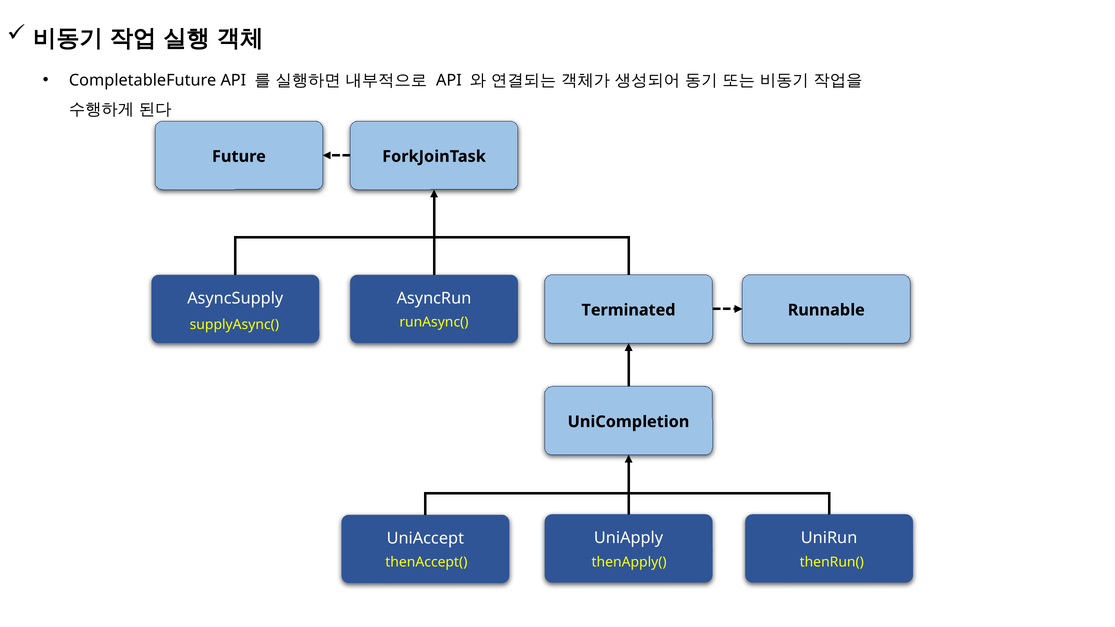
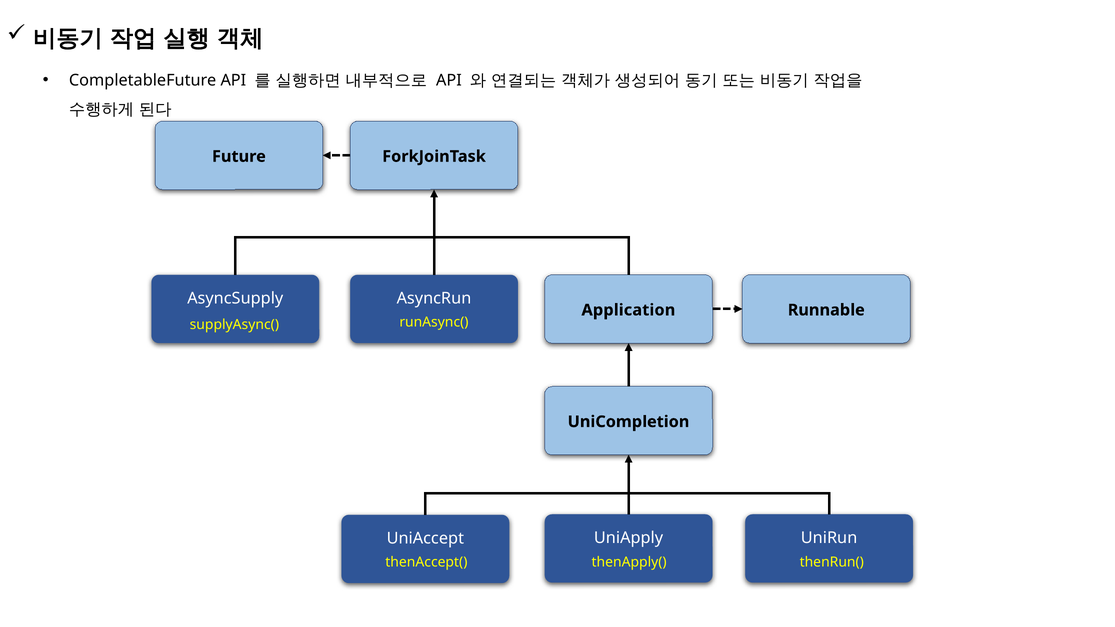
Terminated: Terminated -> Application
